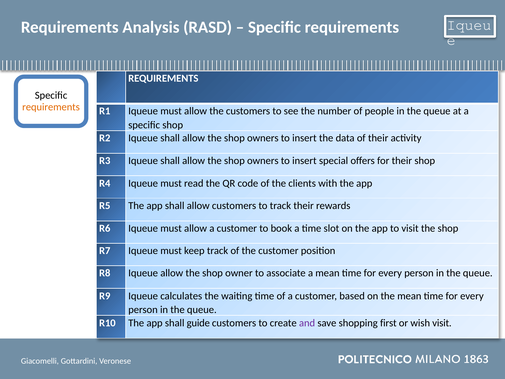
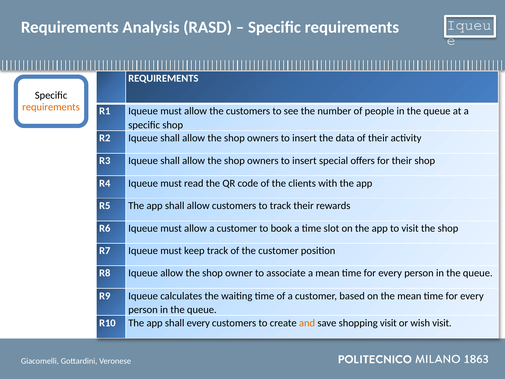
shall guide: guide -> every
and colour: purple -> orange
shopping first: first -> visit
